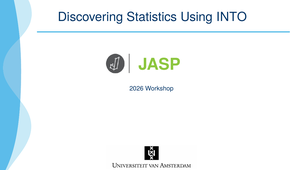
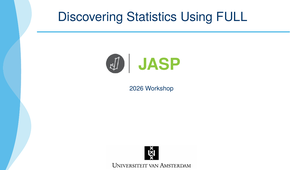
INTO: INTO -> FULL
